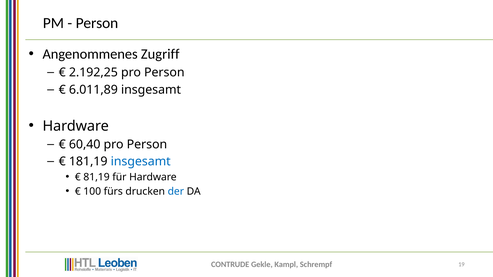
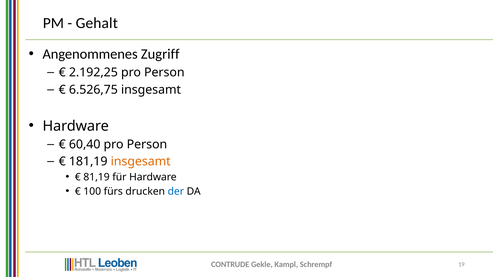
Person at (97, 23): Person -> Gehalt
6.011,89: 6.011,89 -> 6.526,75
insgesamt at (141, 162) colour: blue -> orange
